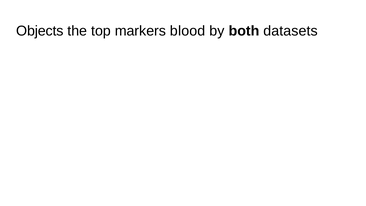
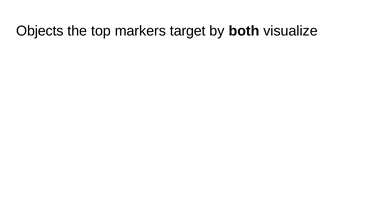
blood: blood -> target
datasets: datasets -> visualize
